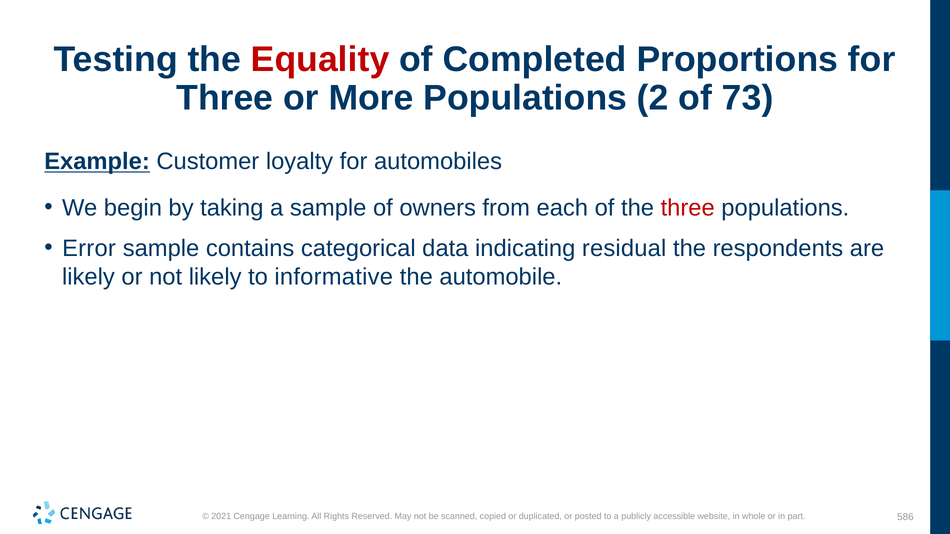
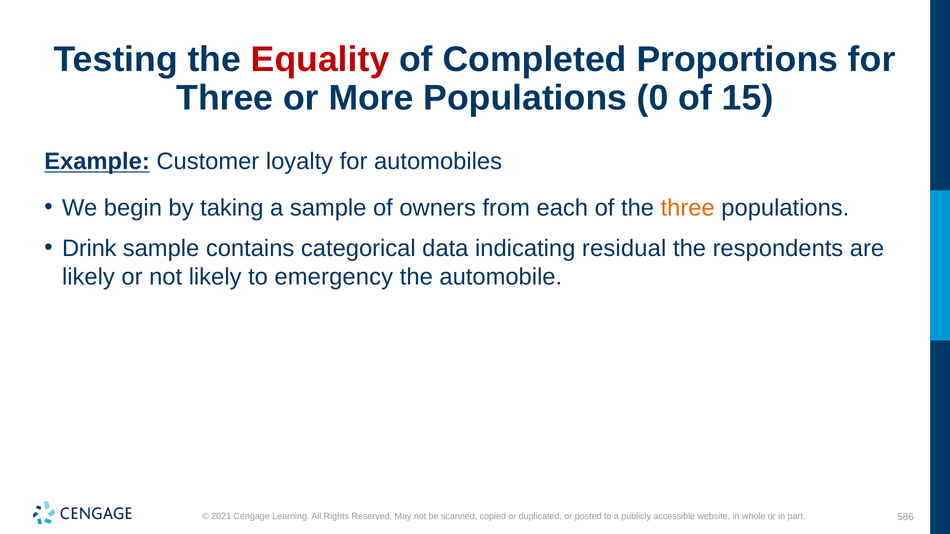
2: 2 -> 0
73: 73 -> 15
three at (688, 208) colour: red -> orange
Error: Error -> Drink
informative: informative -> emergency
